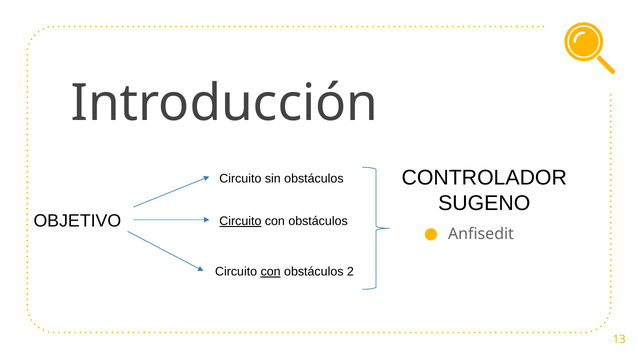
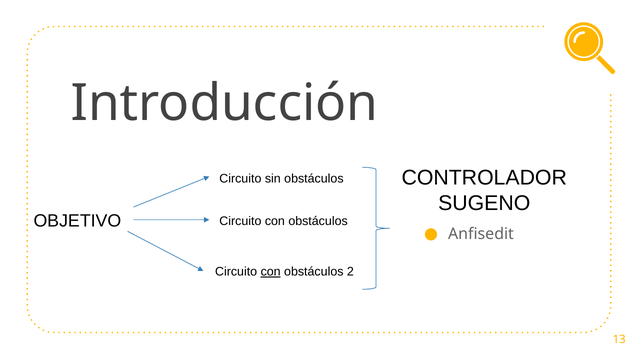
Circuito at (240, 221) underline: present -> none
